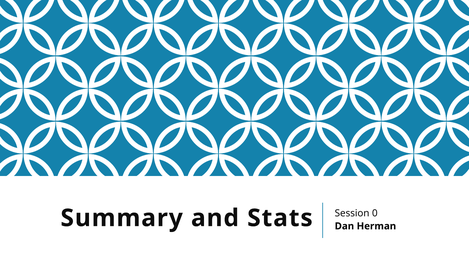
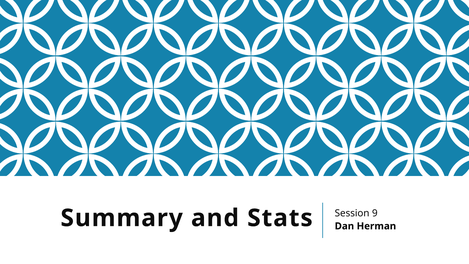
0: 0 -> 9
